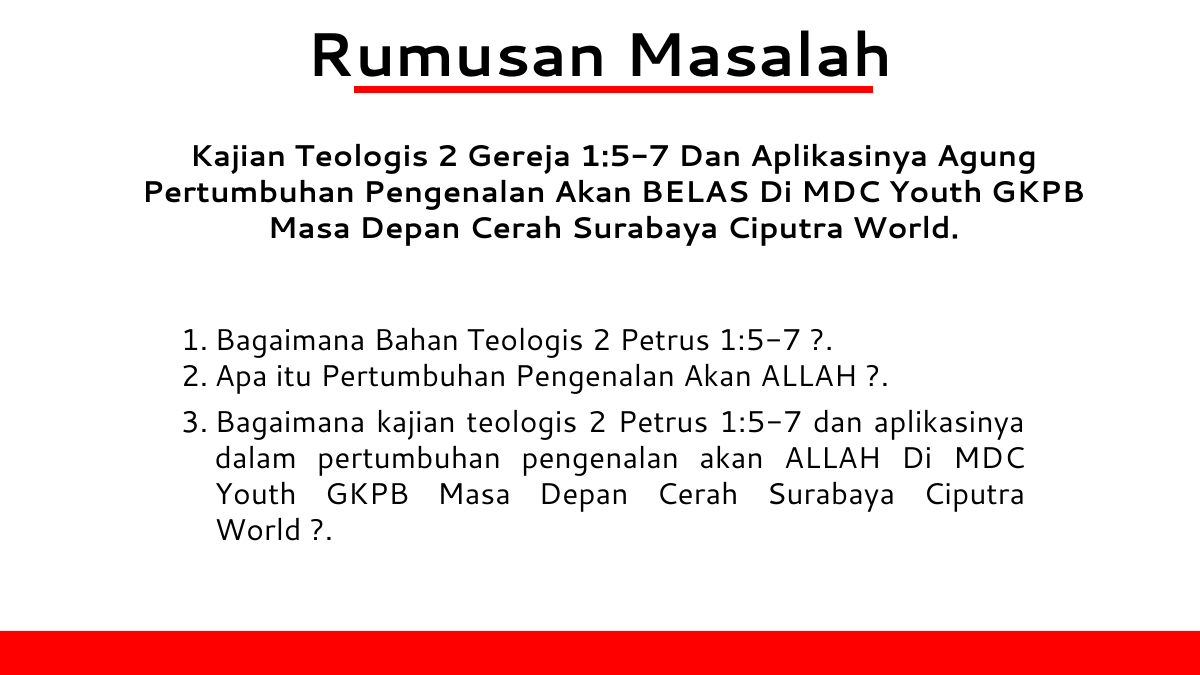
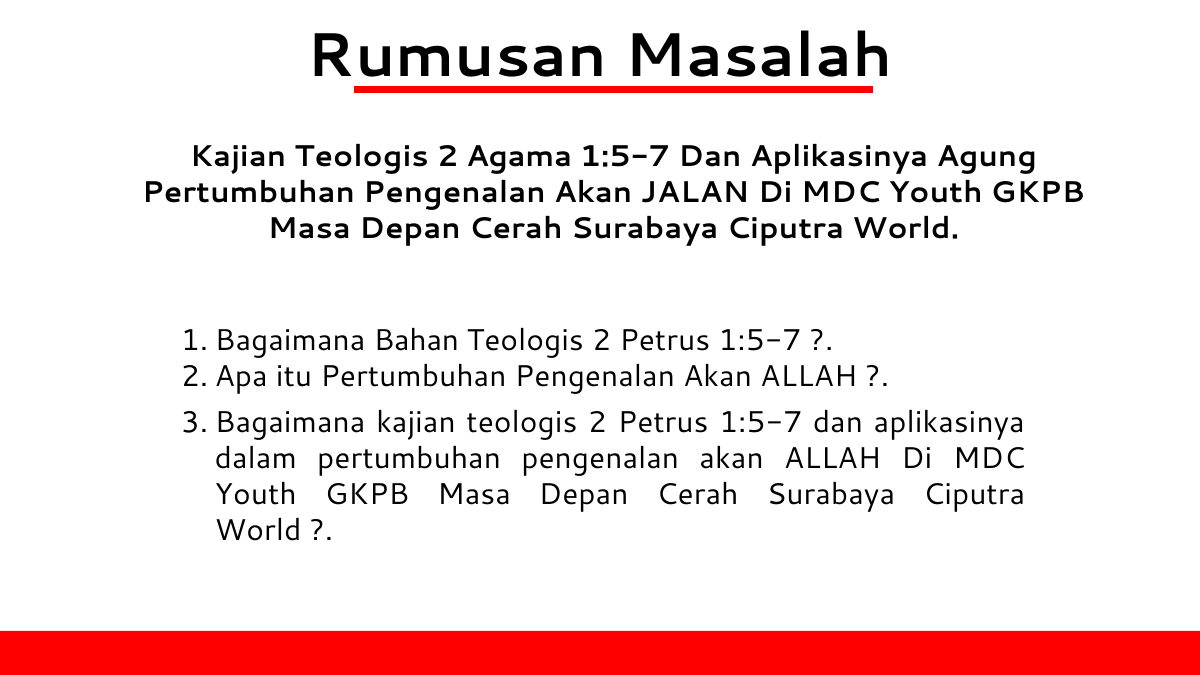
Gereja: Gereja -> Agama
BELAS: BELAS -> JALAN
